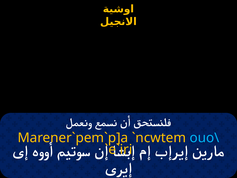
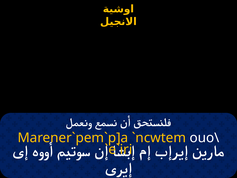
ouo\ colour: light blue -> white
